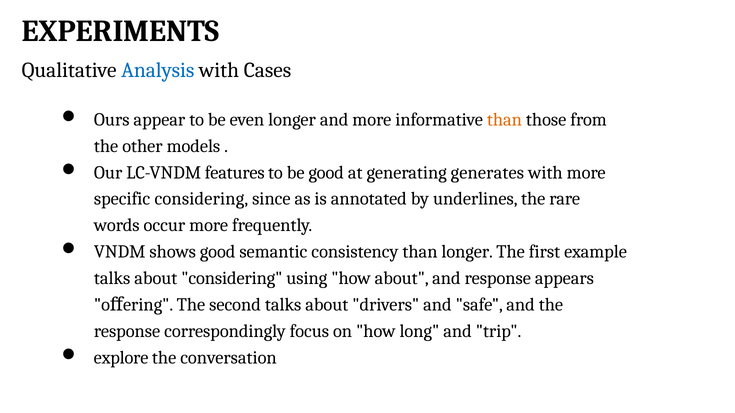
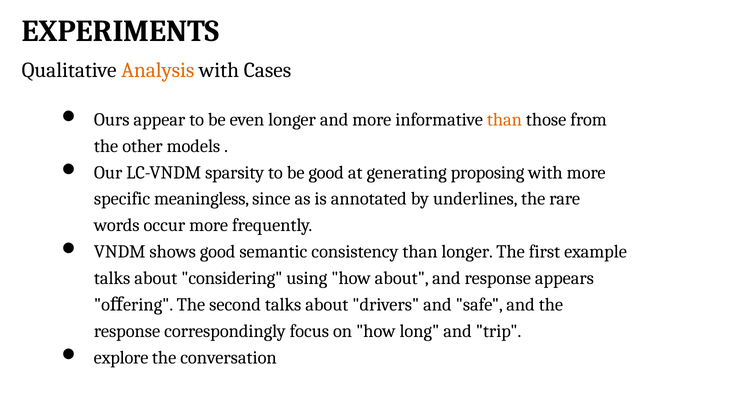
Analysis colour: blue -> orange
features: features -> sparsity
generates: generates -> proposing
specific considering: considering -> meaningless
